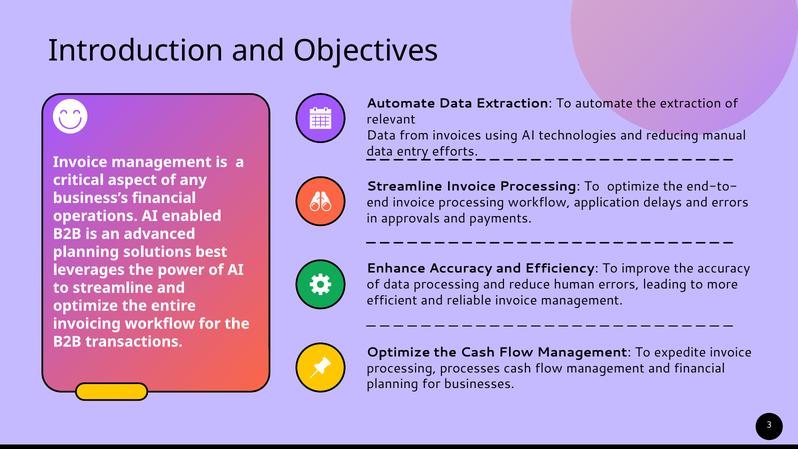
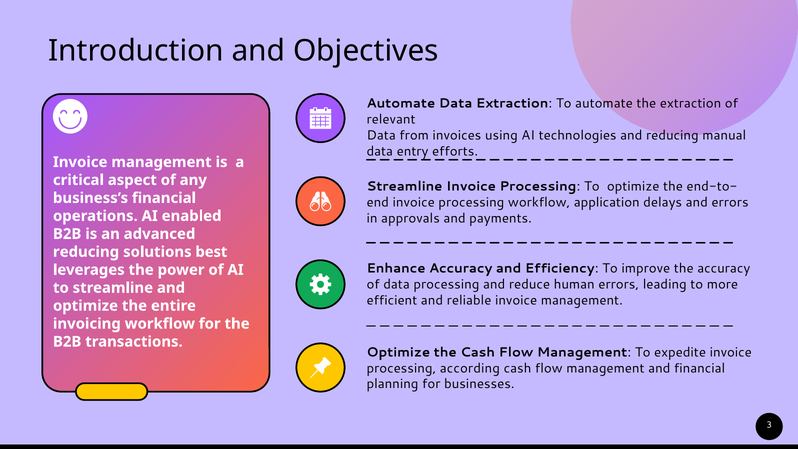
planning at (86, 252): planning -> reducing
processes: processes -> according
